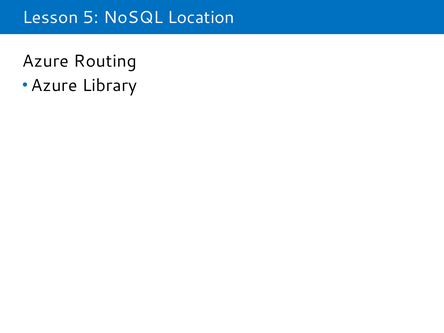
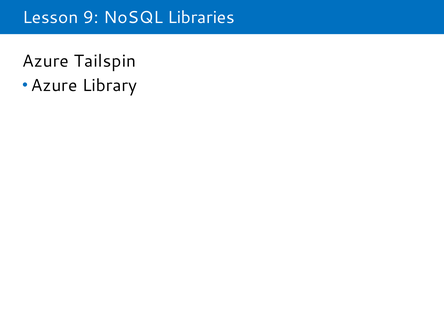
5: 5 -> 9
Location: Location -> Libraries
Routing: Routing -> Tailspin
